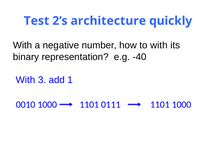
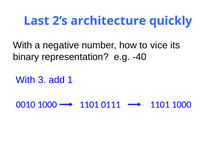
Test: Test -> Last
to with: with -> vice
